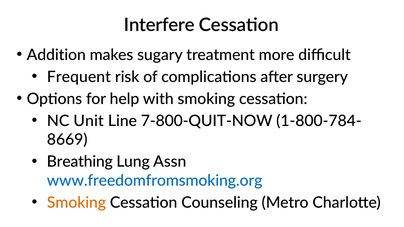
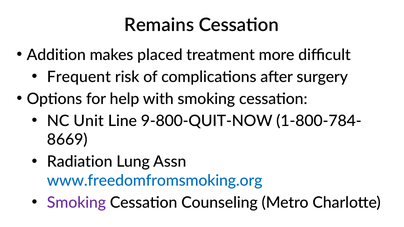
Interfere: Interfere -> Remains
sugary: sugary -> placed
7-800-QUIT-NOW: 7-800-QUIT-NOW -> 9-800-QUIT-NOW
Breathing: Breathing -> Radiation
Smoking at (76, 203) colour: orange -> purple
